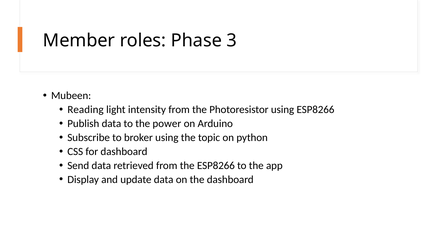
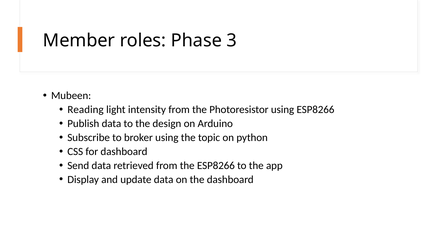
power: power -> design
